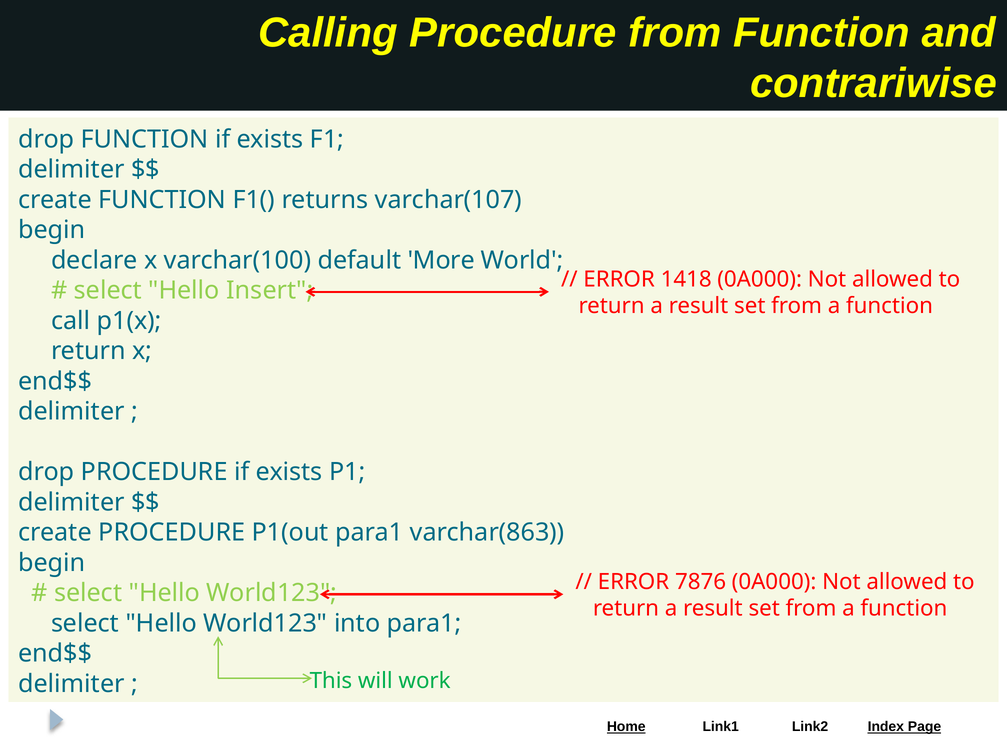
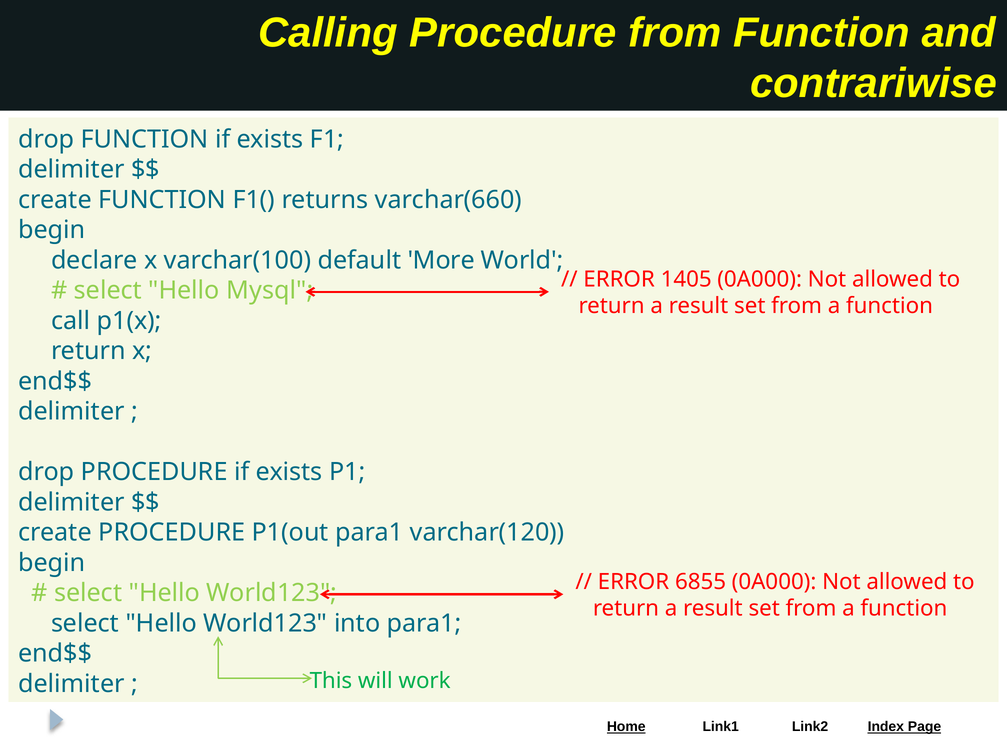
varchar(107: varchar(107 -> varchar(660
1418: 1418 -> 1405
Insert: Insert -> Mysql
varchar(863: varchar(863 -> varchar(120
7876: 7876 -> 6855
